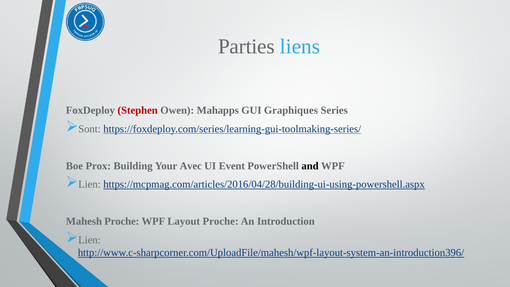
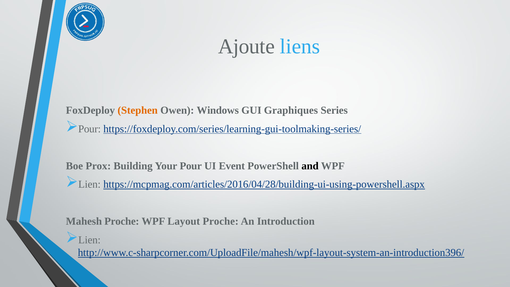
Parties: Parties -> Ajoute
Stephen colour: red -> orange
Mahapps: Mahapps -> Windows
Sont at (89, 129): Sont -> Pour
Your Avec: Avec -> Pour
